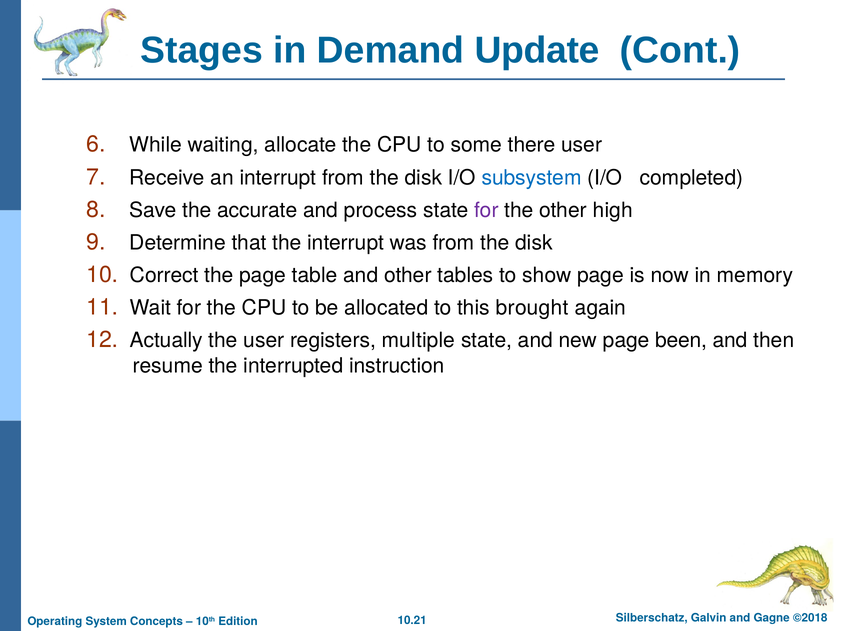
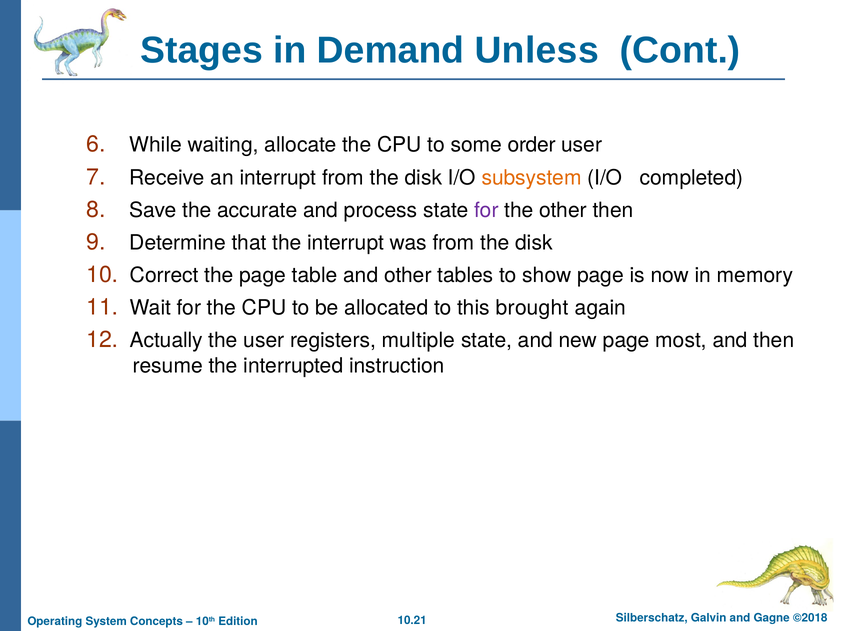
Update: Update -> Unless
there: there -> order
subsystem colour: blue -> orange
other high: high -> then
been: been -> most
